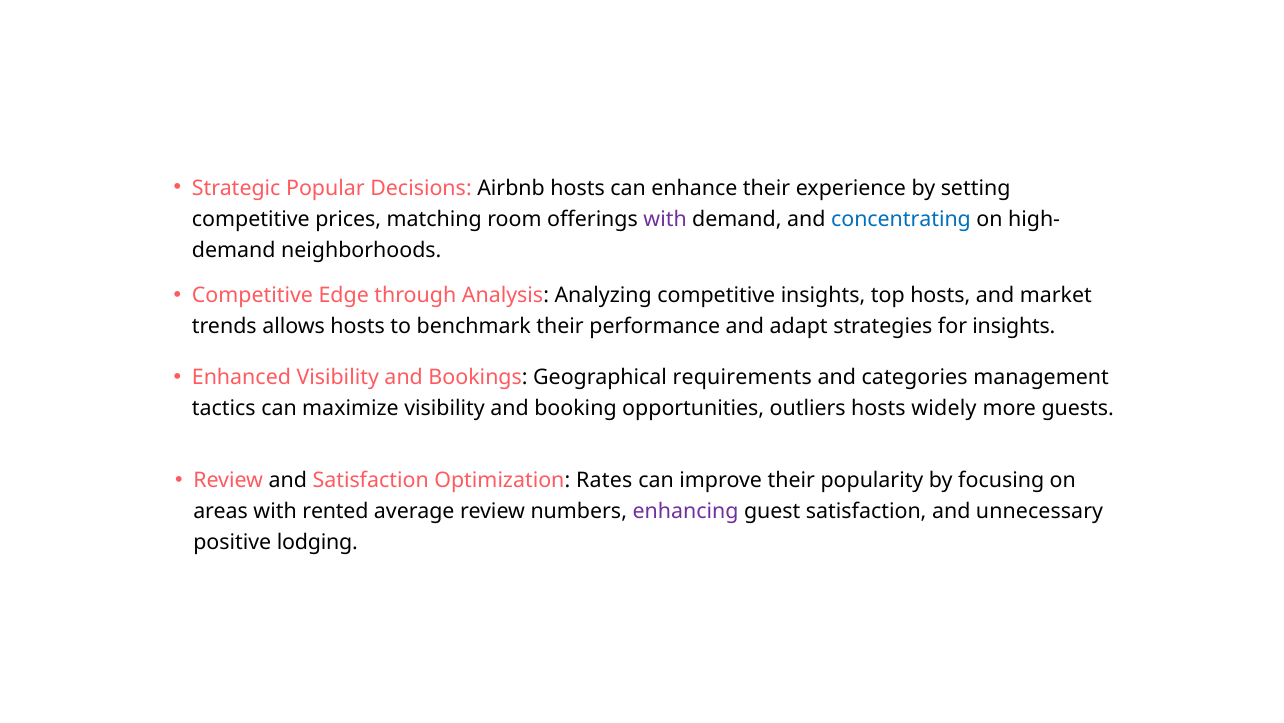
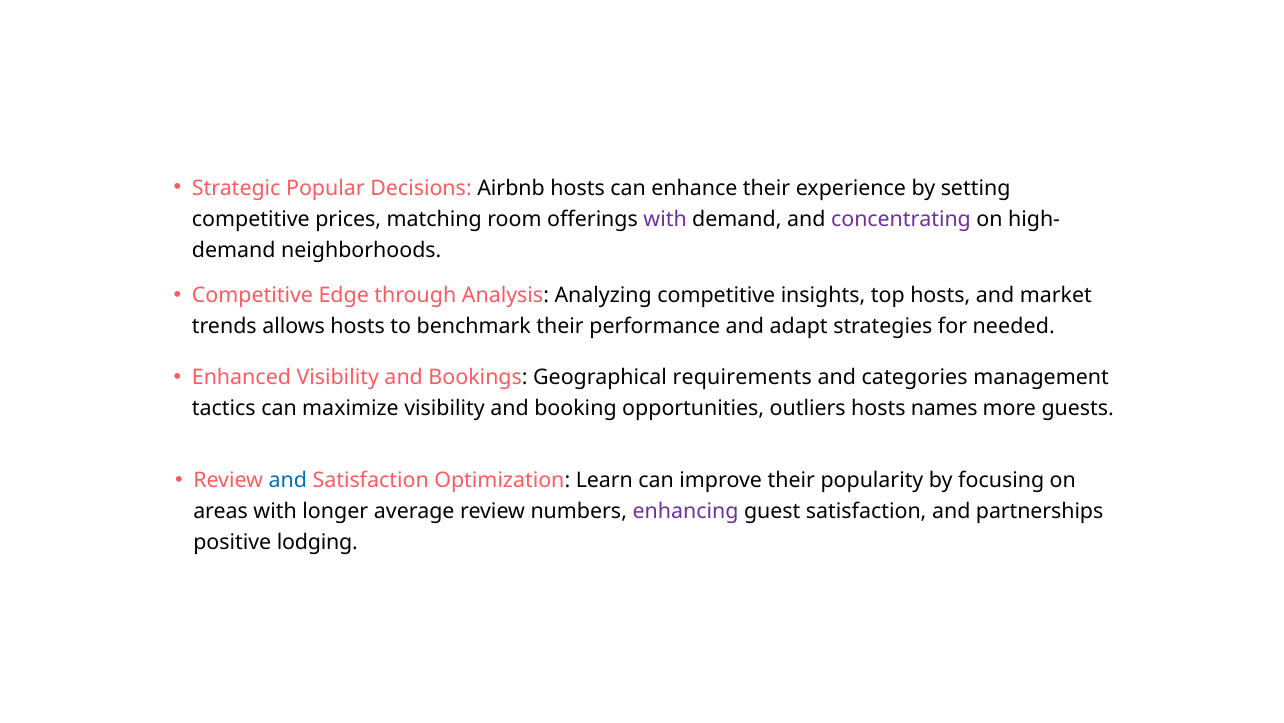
concentrating colour: blue -> purple
for insights: insights -> needed
widely: widely -> names
and at (288, 480) colour: black -> blue
Rates: Rates -> Learn
rented: rented -> longer
unnecessary: unnecessary -> partnerships
